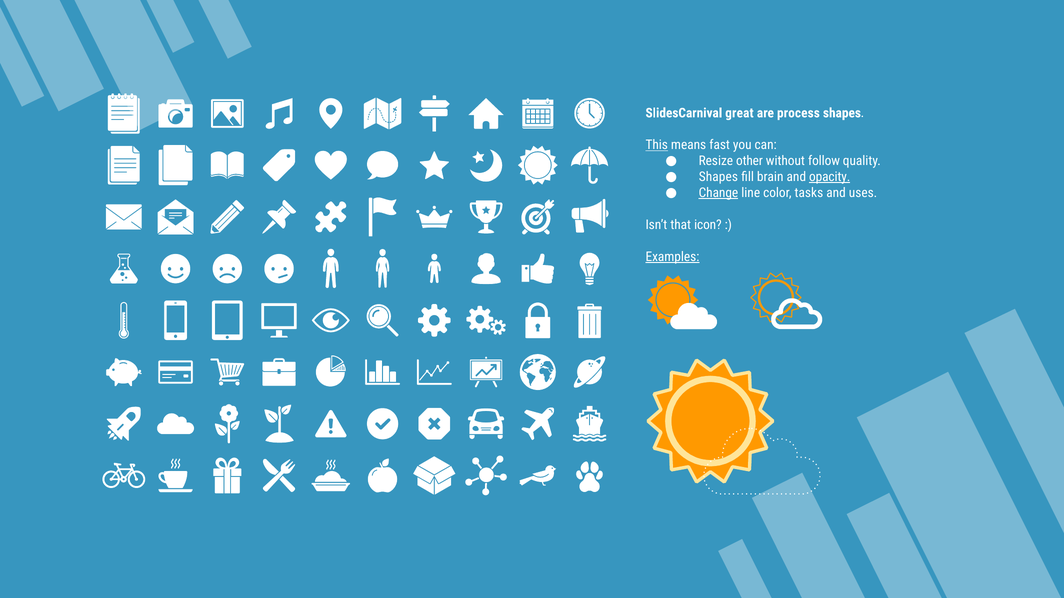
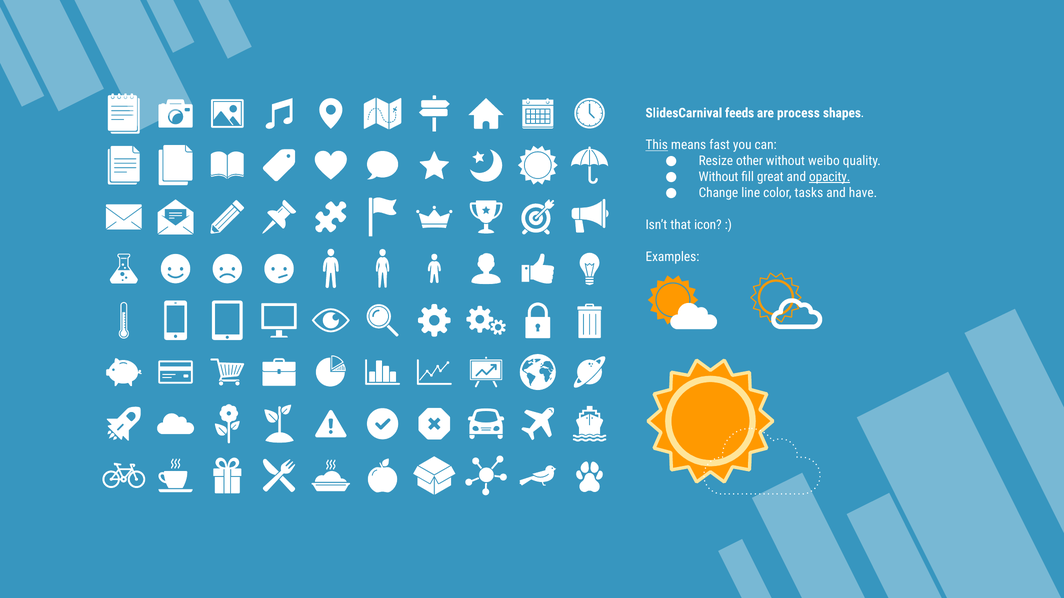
great: great -> feeds
follow: follow -> weibo
Shapes at (718, 177): Shapes -> Without
brain: brain -> great
Change underline: present -> none
uses: uses -> have
Examples underline: present -> none
